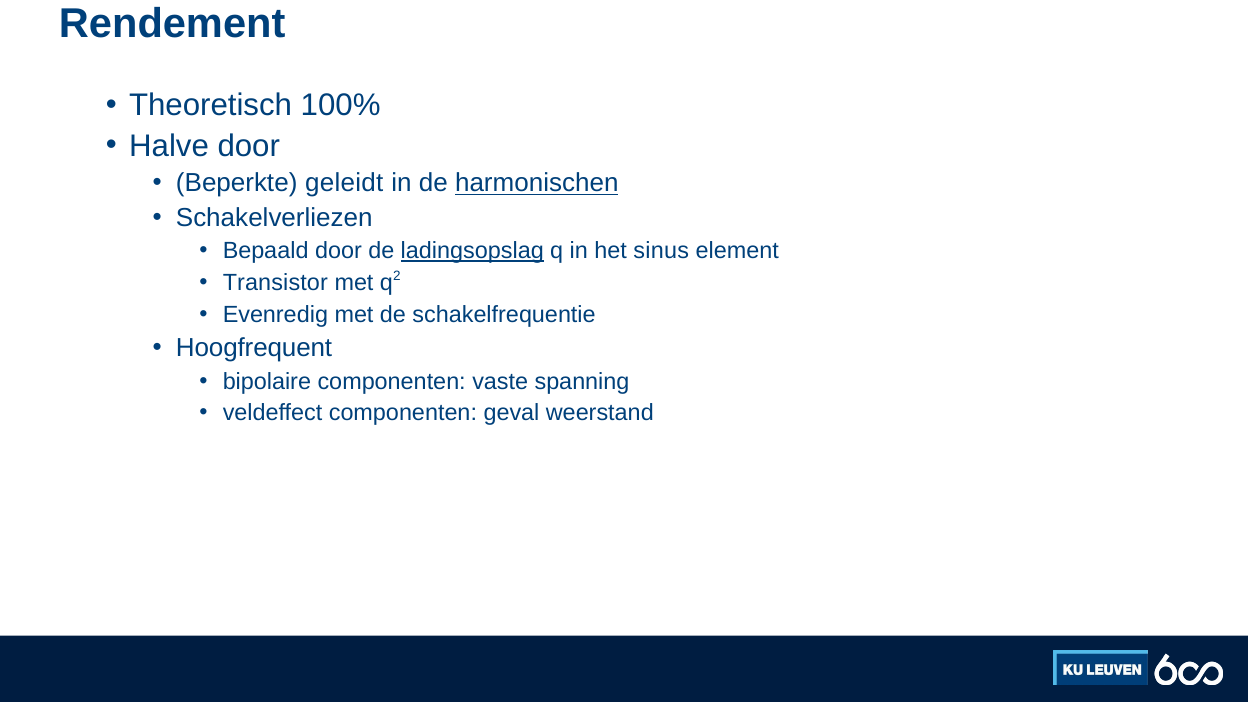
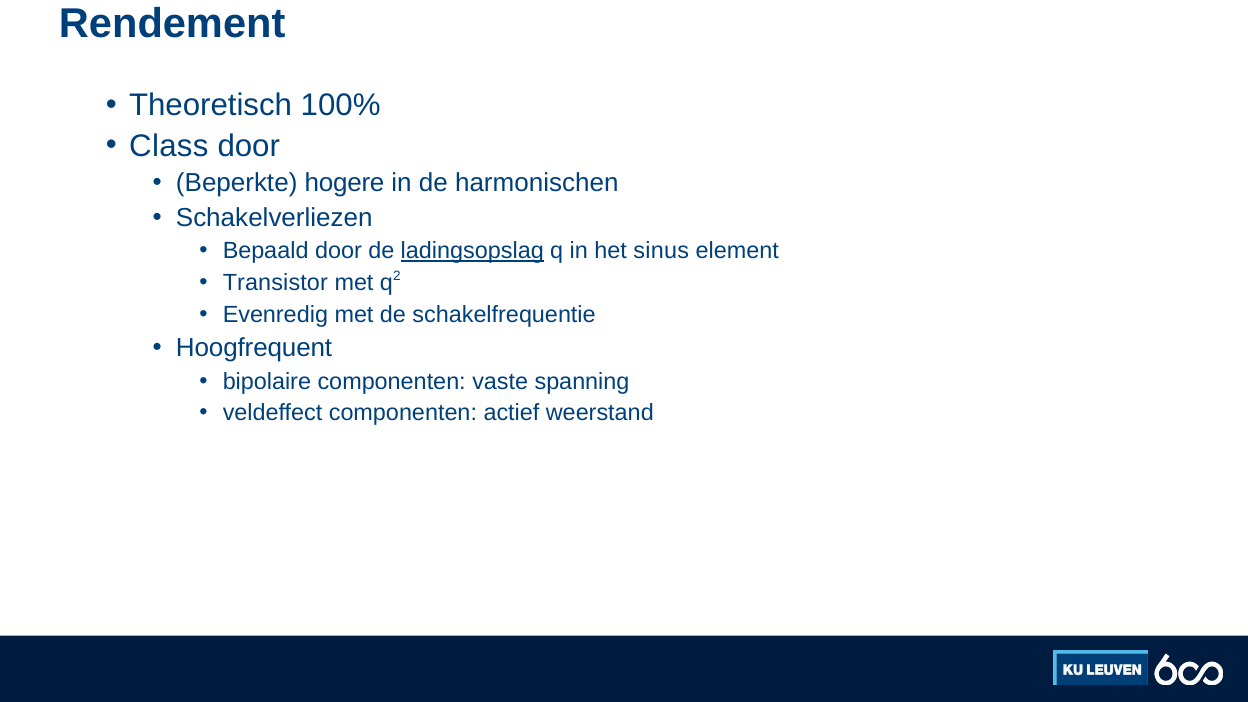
Halve: Halve -> Class
geleidt: geleidt -> hogere
harmonischen underline: present -> none
geval: geval -> actief
